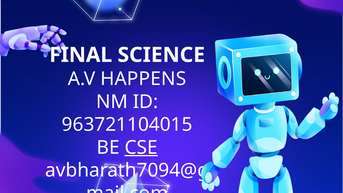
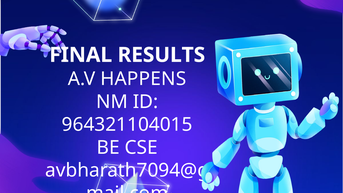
SCIENCE: SCIENCE -> RESULTS
963721104015: 963721104015 -> 964321104015
CSE underline: present -> none
